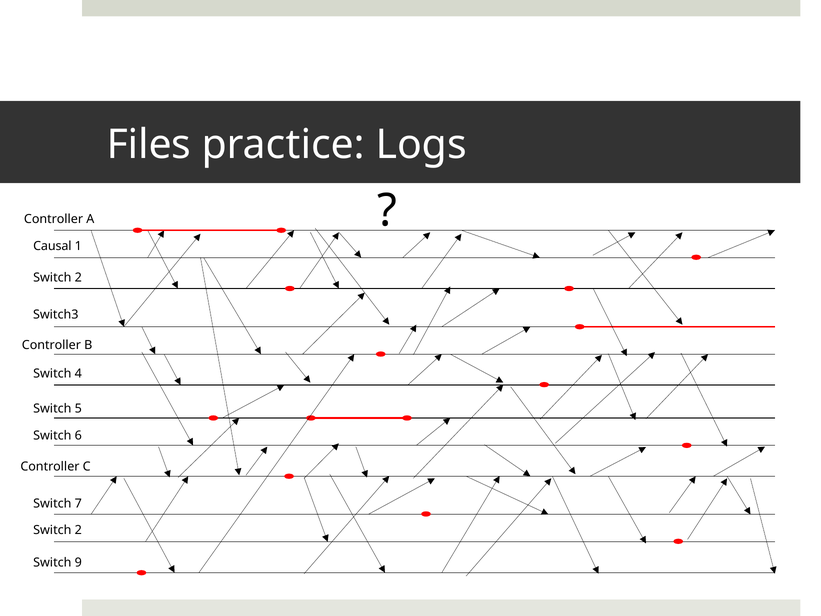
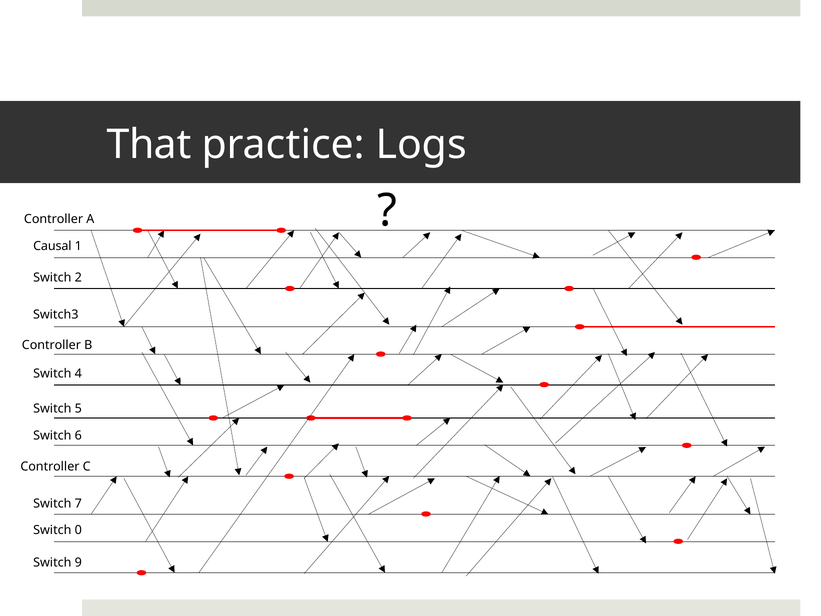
Files: Files -> That
2 at (78, 530): 2 -> 0
